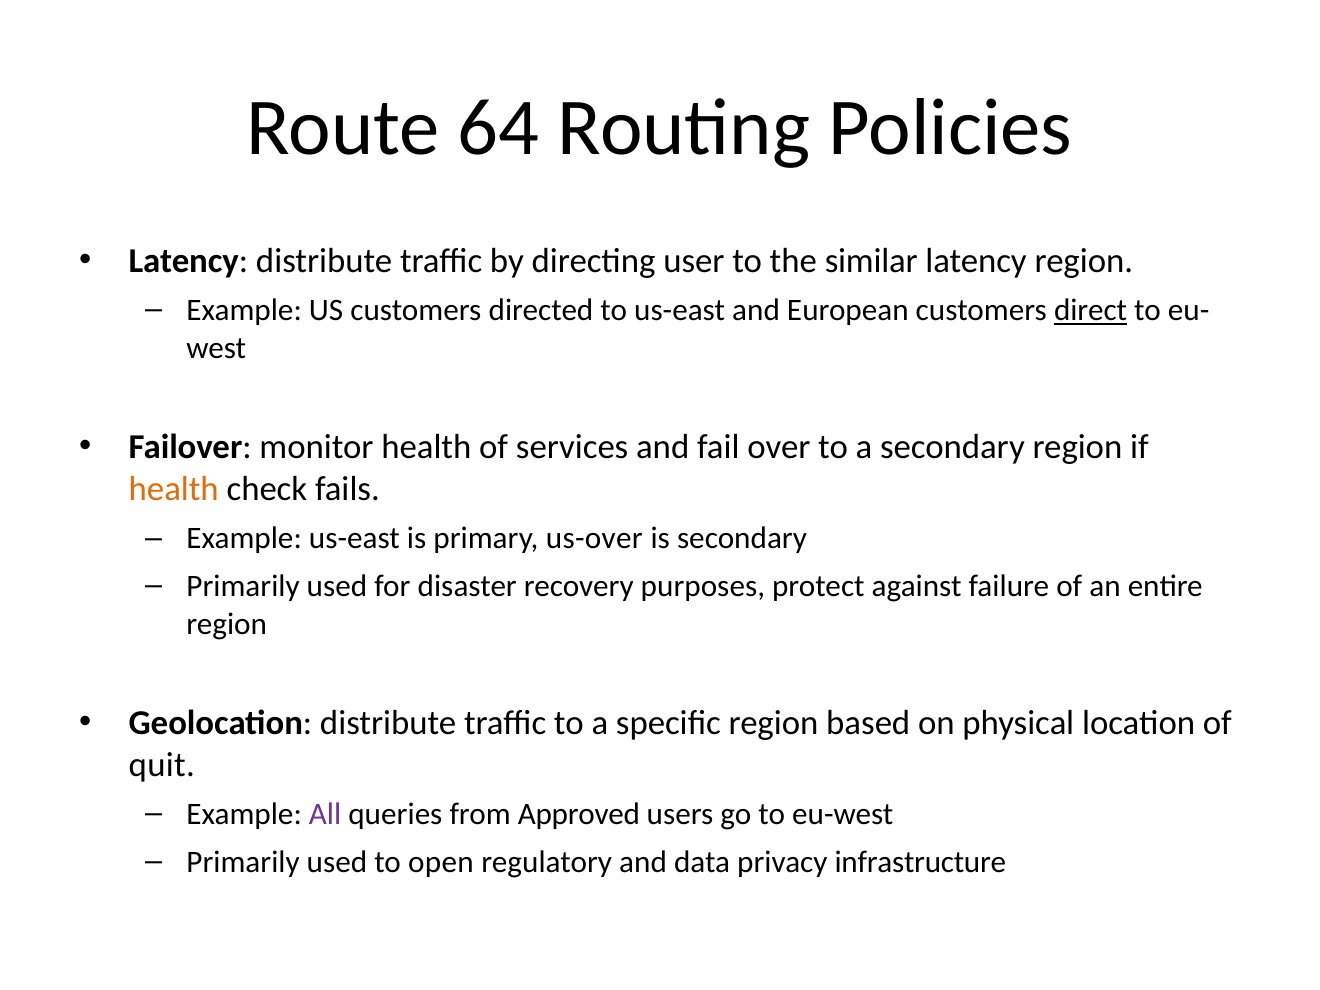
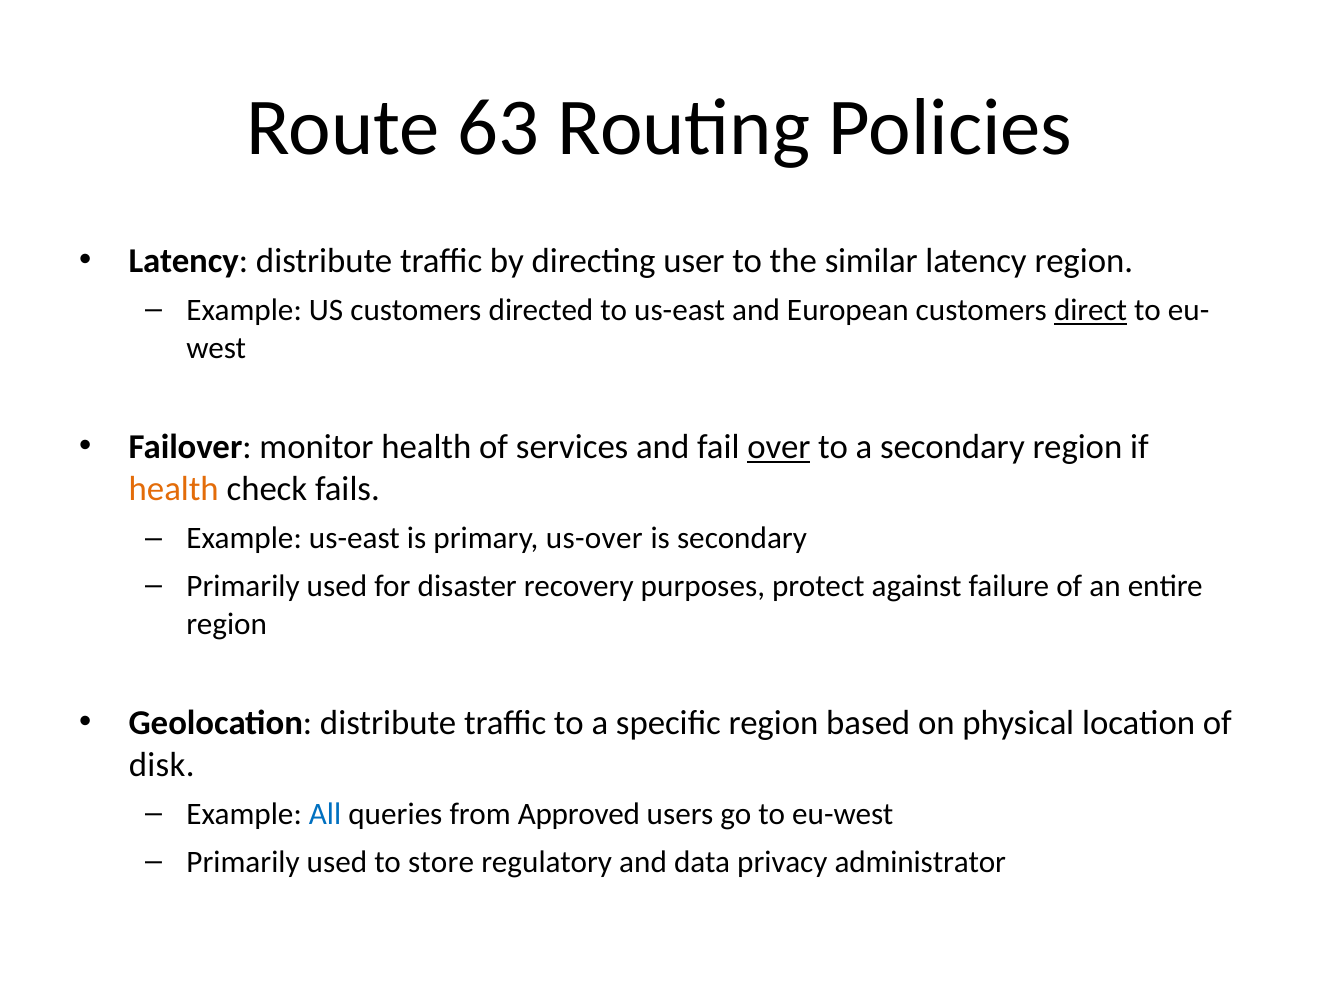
64: 64 -> 63
over underline: none -> present
quit: quit -> disk
All colour: purple -> blue
open: open -> store
infrastructure: infrastructure -> administrator
